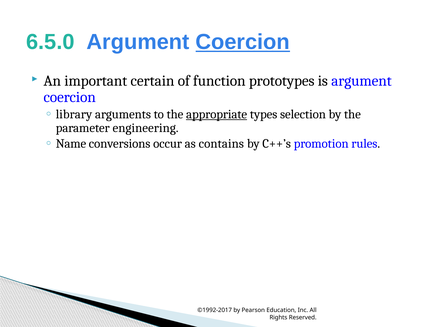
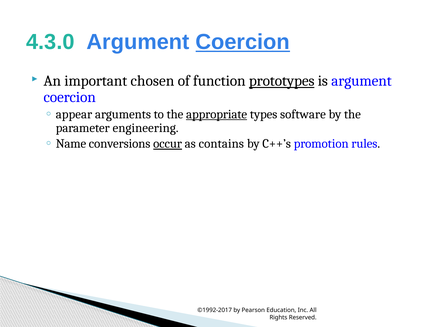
6.5.0: 6.5.0 -> 4.3.0
certain: certain -> chosen
prototypes underline: none -> present
library: library -> appear
selection: selection -> software
occur underline: none -> present
